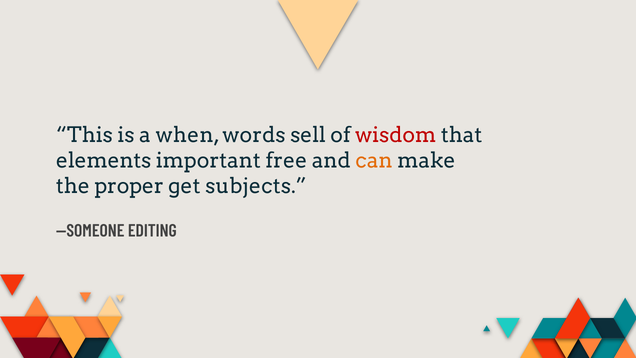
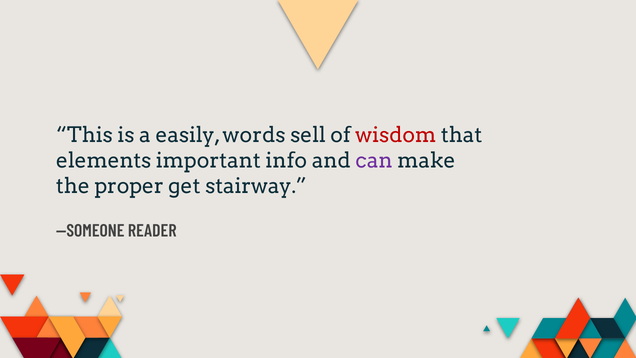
when: when -> easily
free: free -> info
can colour: orange -> purple
subjects: subjects -> stairway
EDITING: EDITING -> READER
